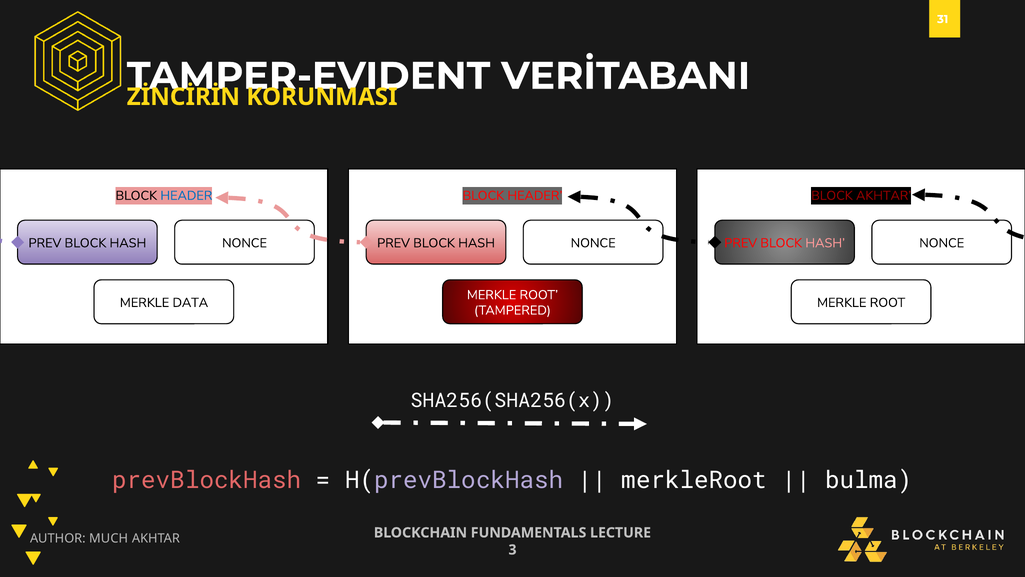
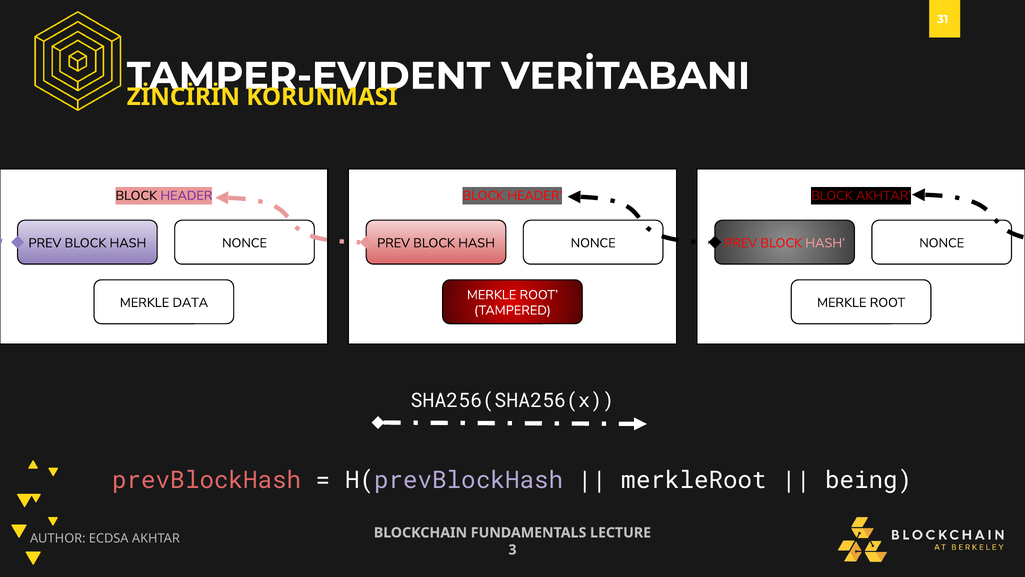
HEADER at (186, 195) colour: blue -> purple
bulma: bulma -> being
MUCH: MUCH -> ECDSA
